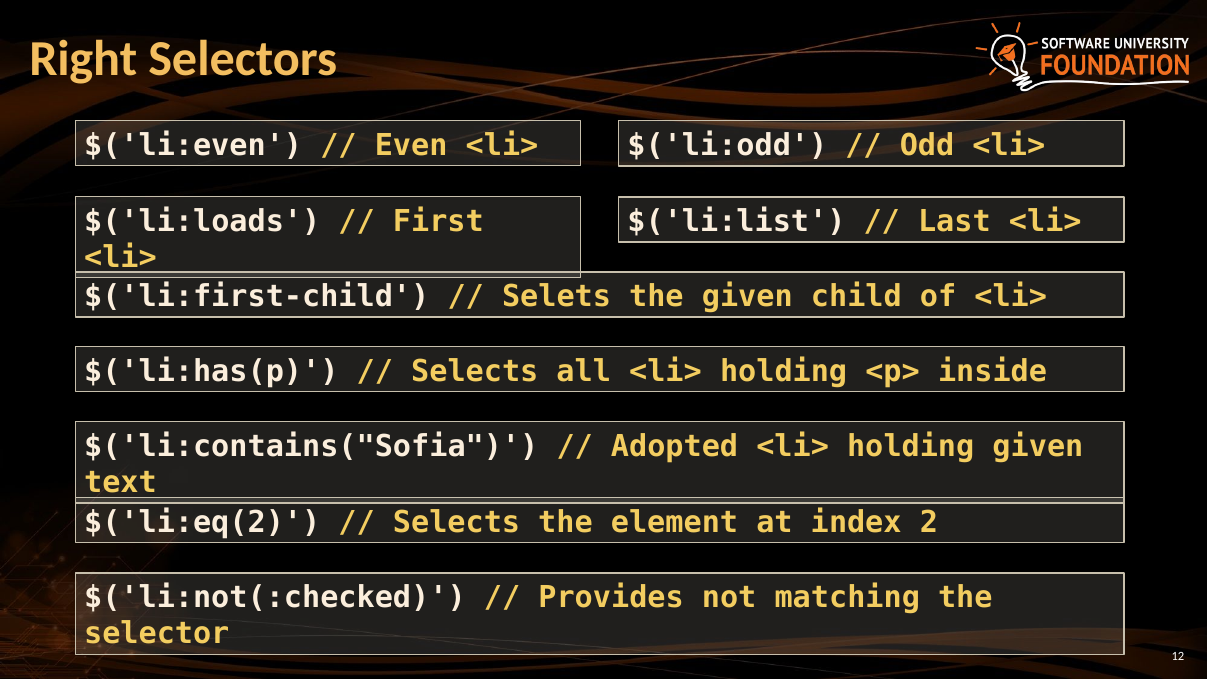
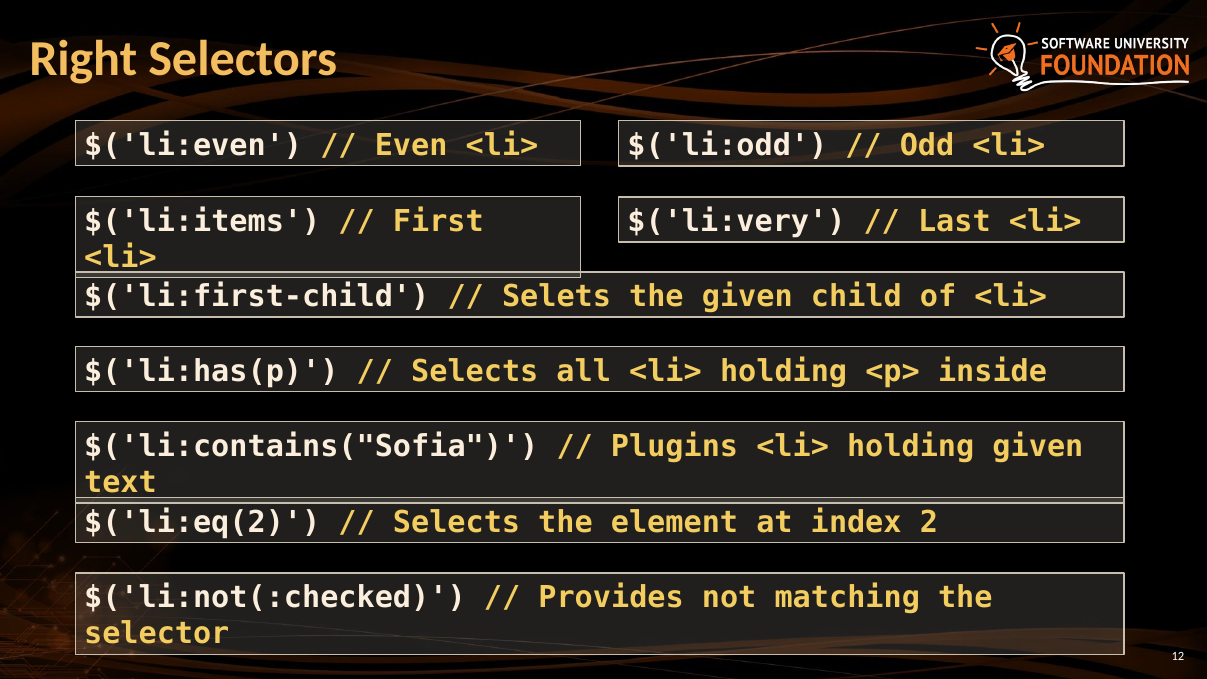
$('li:loads: $('li:loads -> $('li:items
$('li:list: $('li:list -> $('li:very
Adopted: Adopted -> Plugins
